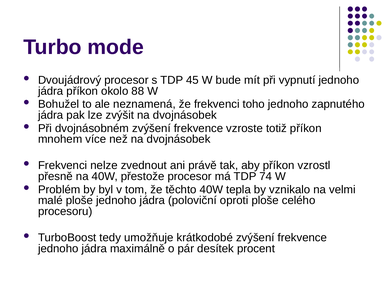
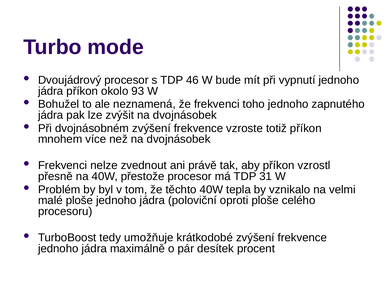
45: 45 -> 46
88: 88 -> 93
74: 74 -> 31
